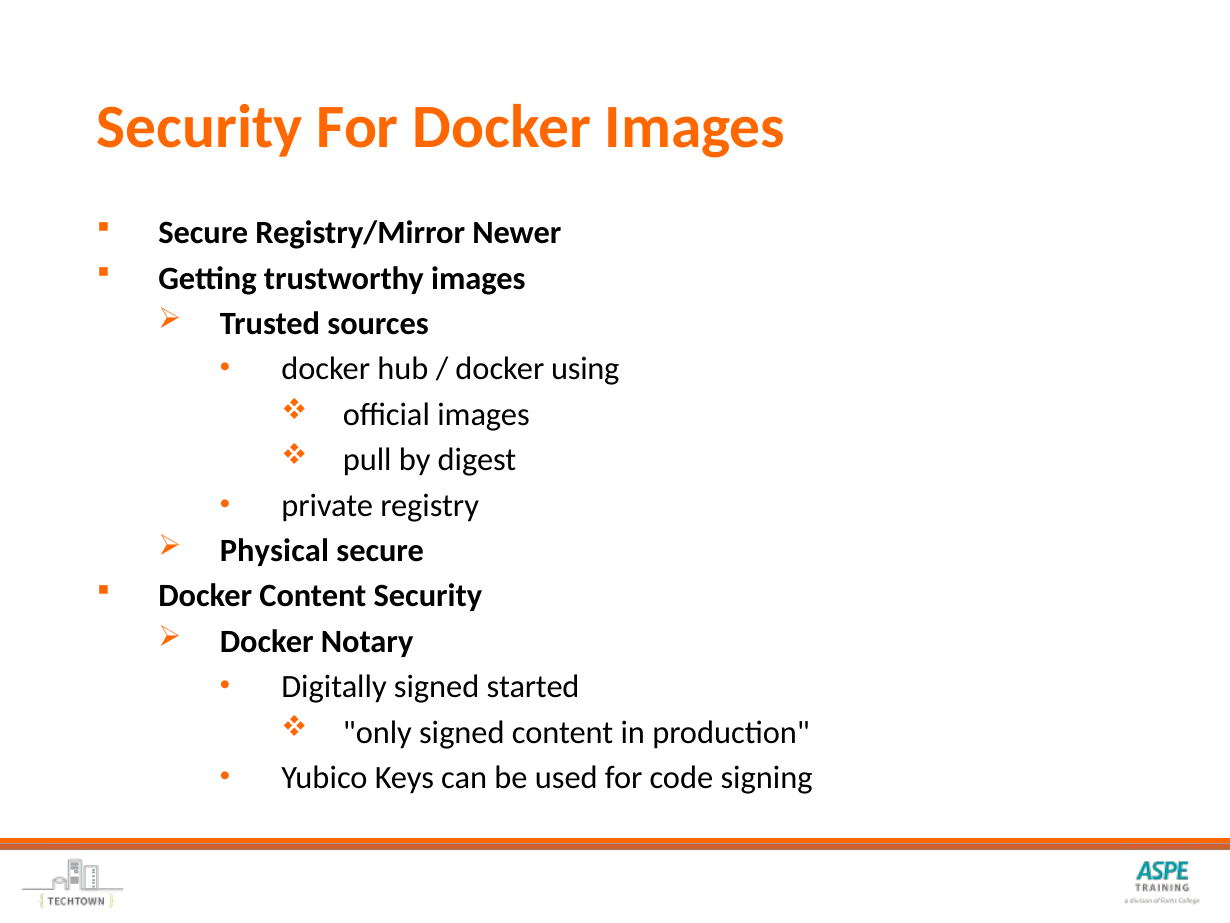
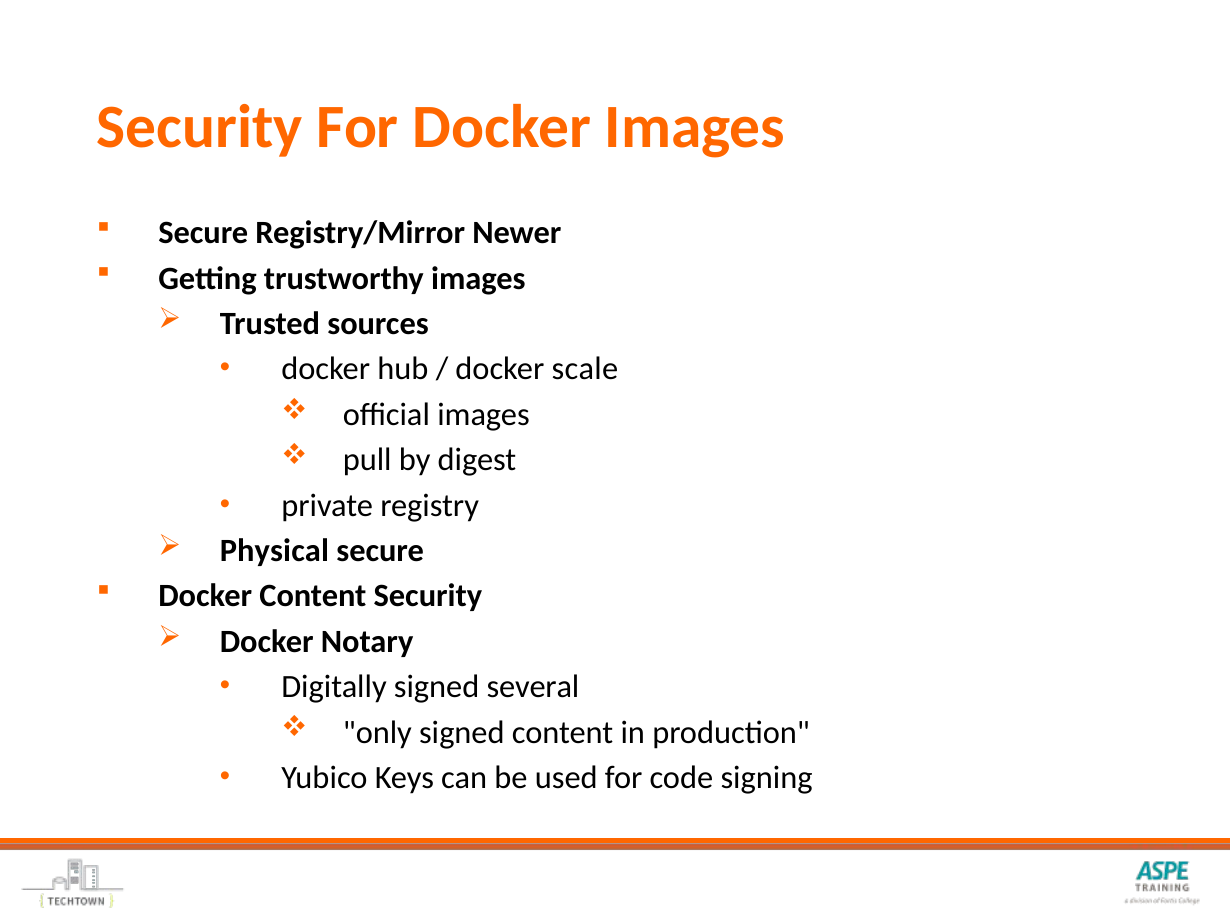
using: using -> scale
started: started -> several
